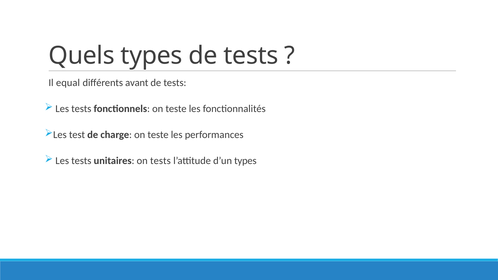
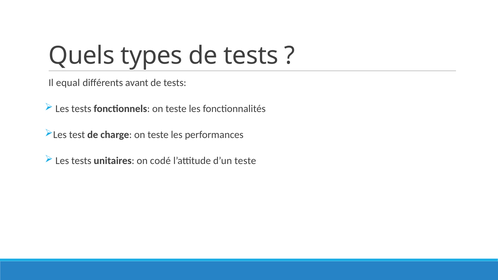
on tests: tests -> codé
d’un types: types -> teste
